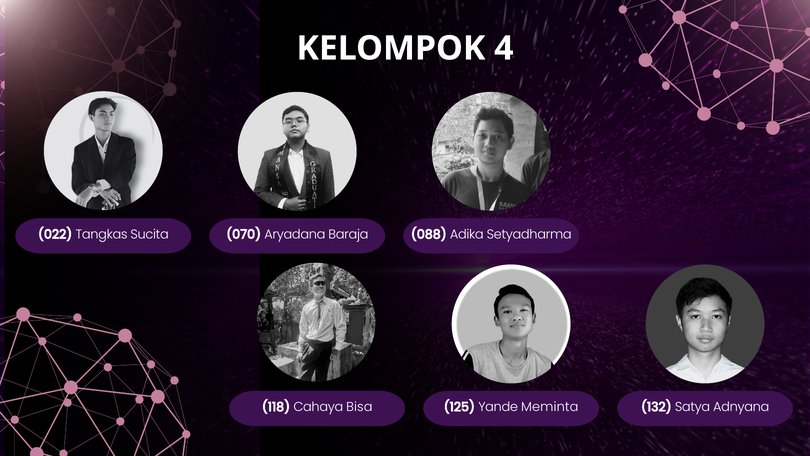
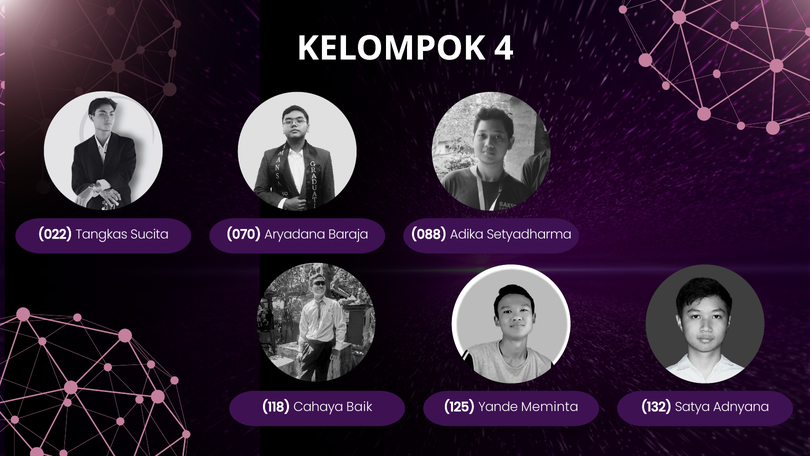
Bisa: Bisa -> Baik
